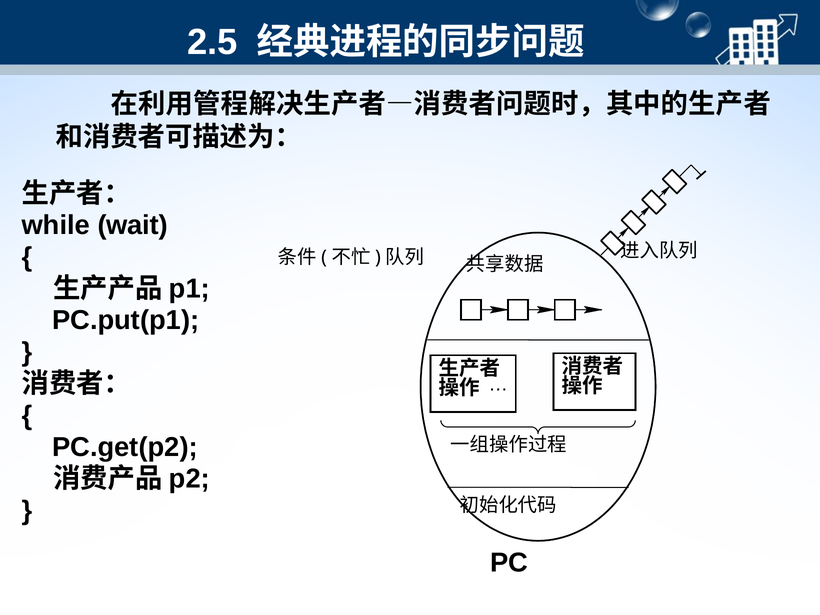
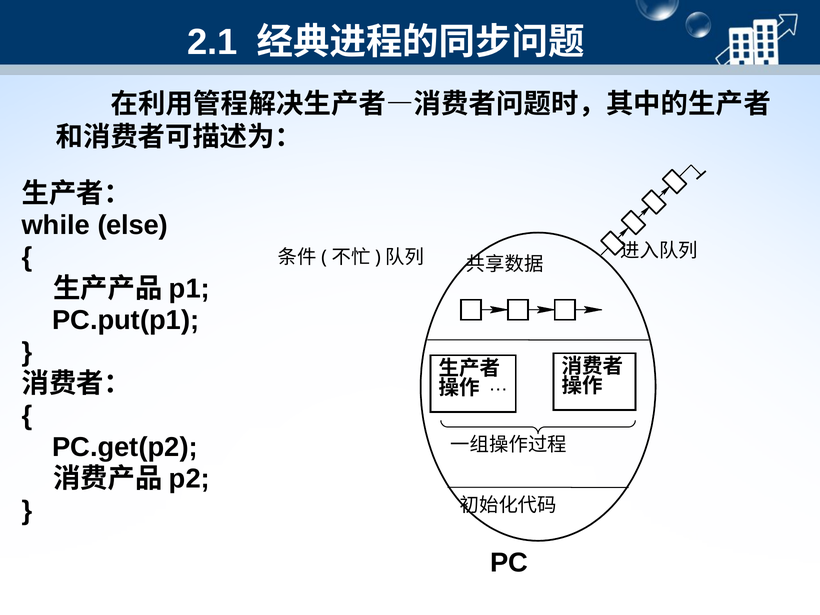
2.5: 2.5 -> 2.1
wait: wait -> else
